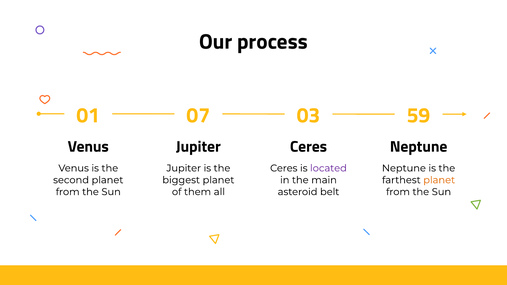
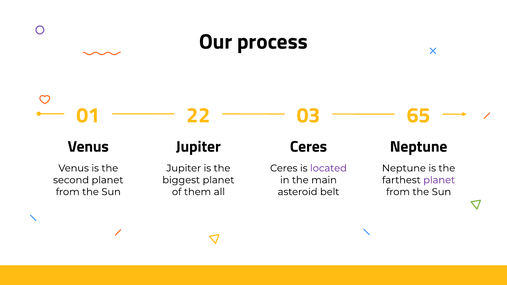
07: 07 -> 22
59: 59 -> 65
planet at (439, 180) colour: orange -> purple
